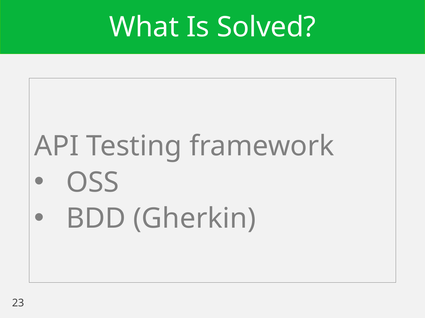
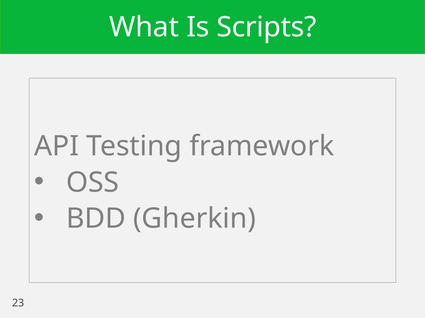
Solved: Solved -> Scripts
